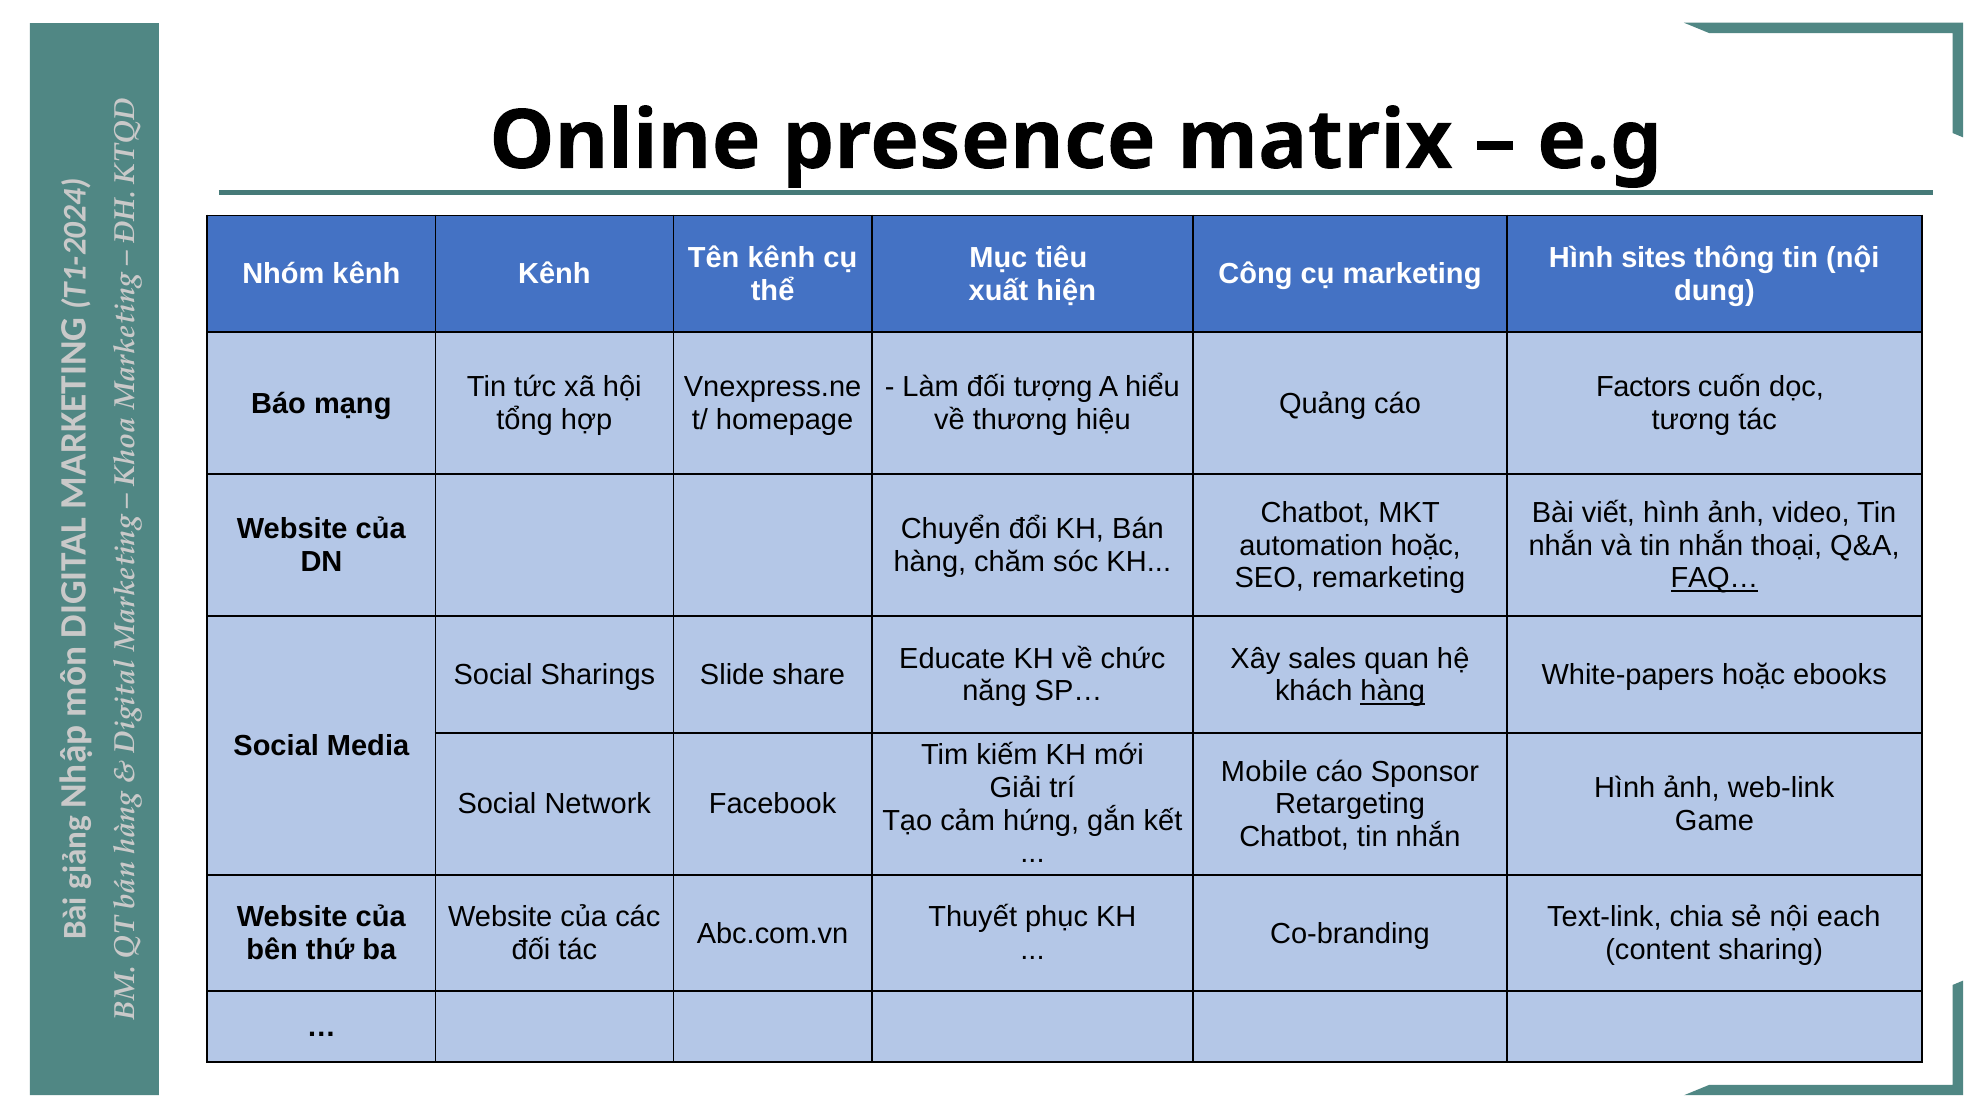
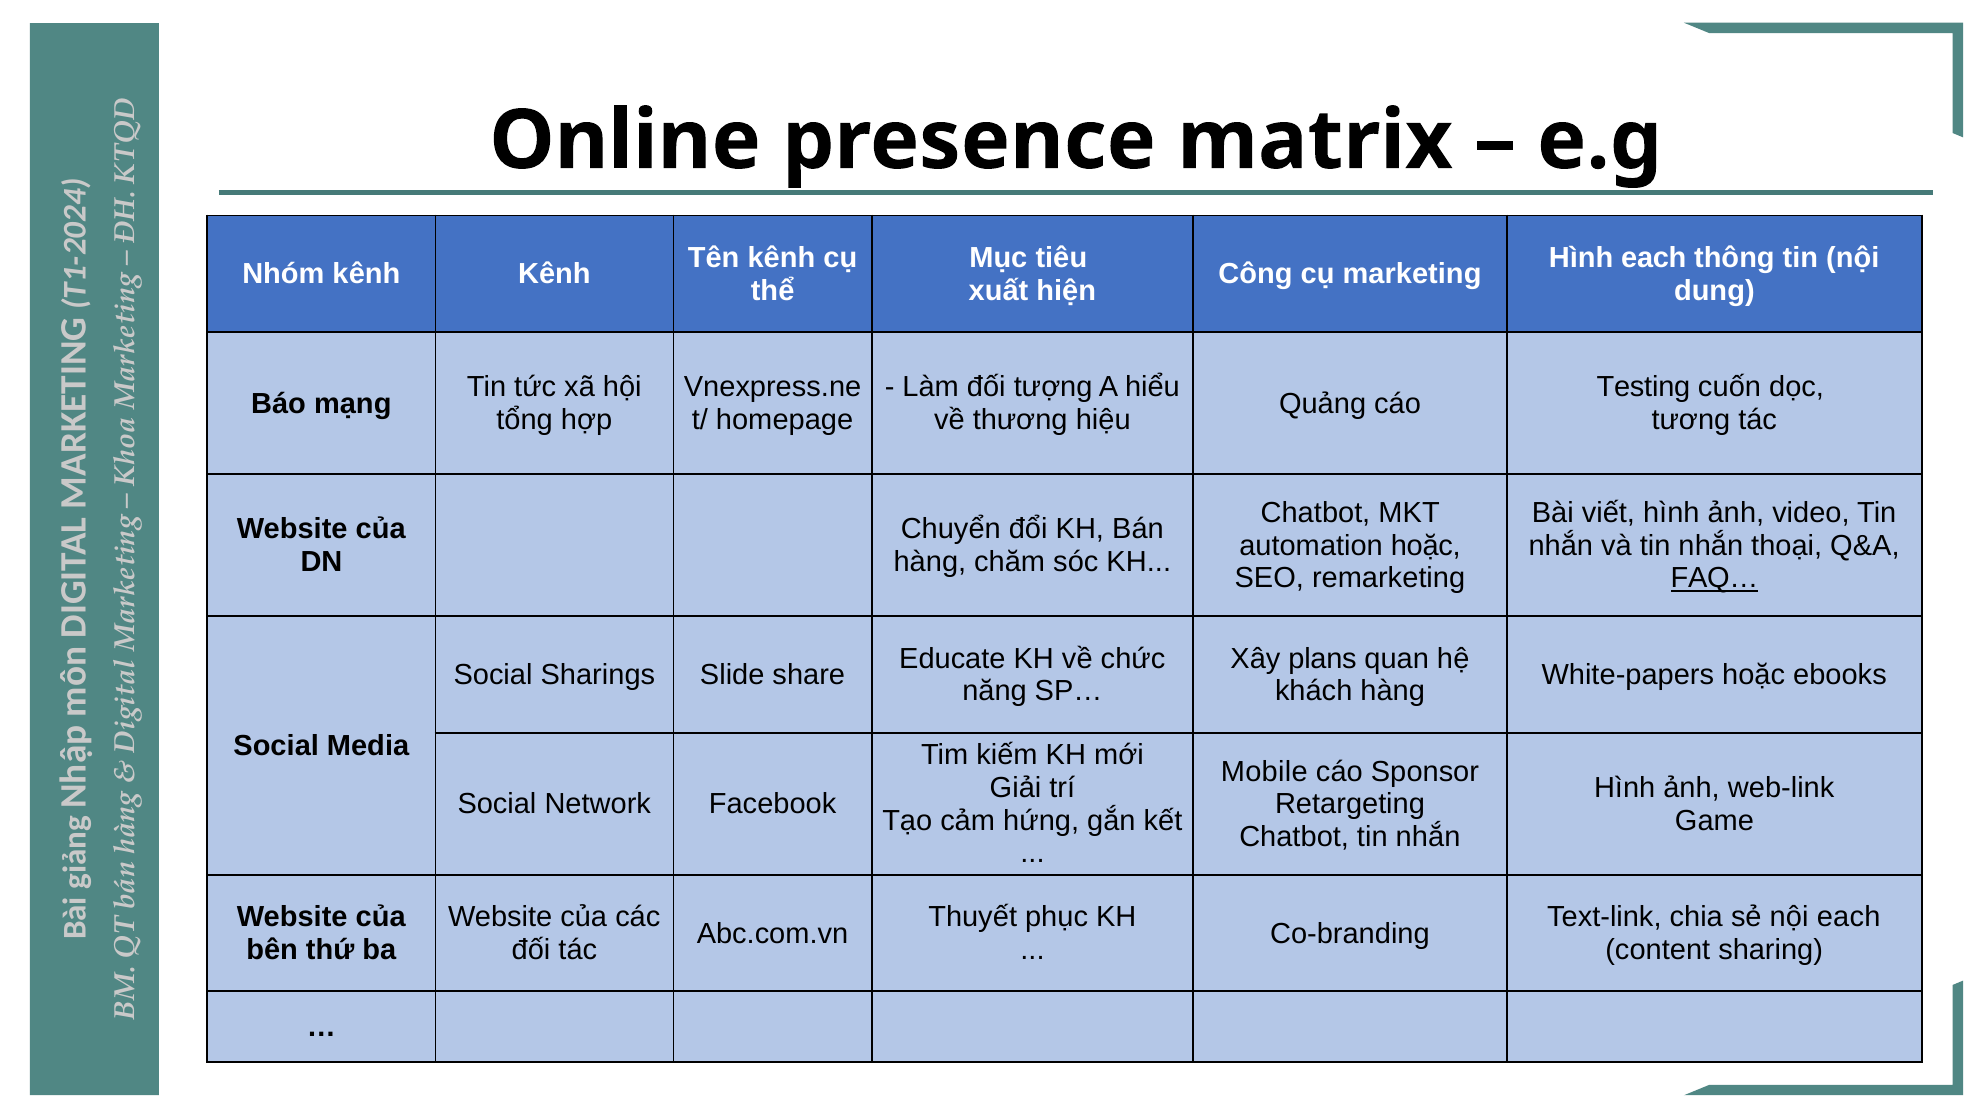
Hình sites: sites -> each
Factors: Factors -> Testing
sales: sales -> plans
hàng at (1393, 691) underline: present -> none
